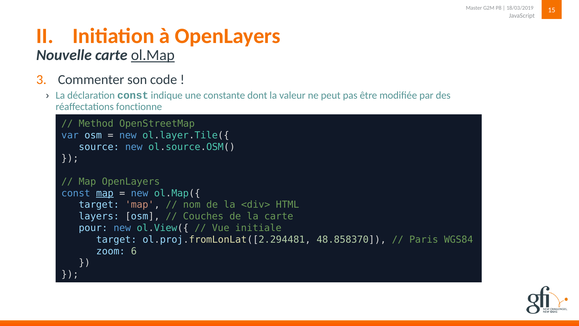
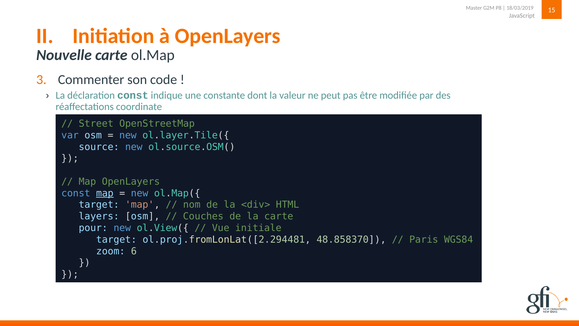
ol.Map underline: present -> none
fonctionne: fonctionne -> coordinate
Method: Method -> Street
